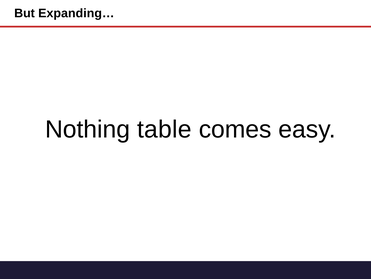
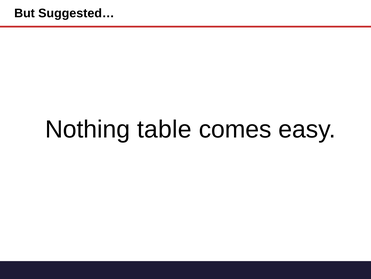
Expanding…: Expanding… -> Suggested…
